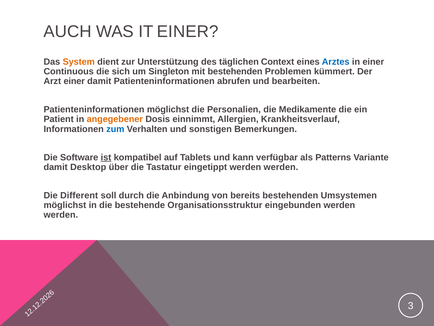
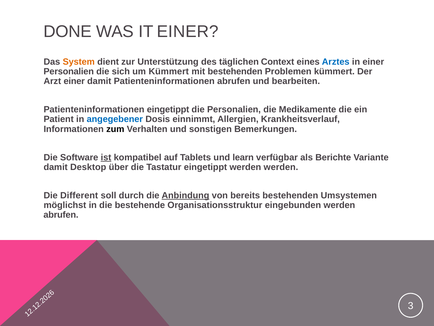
AUCH: AUCH -> DONE
Continuous at (69, 71): Continuous -> Personalien
um Singleton: Singleton -> Kümmert
Patienteninformationen möglichst: möglichst -> eingetippt
angegebener colour: orange -> blue
zum colour: blue -> black
kann: kann -> learn
Patterns: Patterns -> Berichte
Anbindung underline: none -> present
werden at (61, 215): werden -> abrufen
